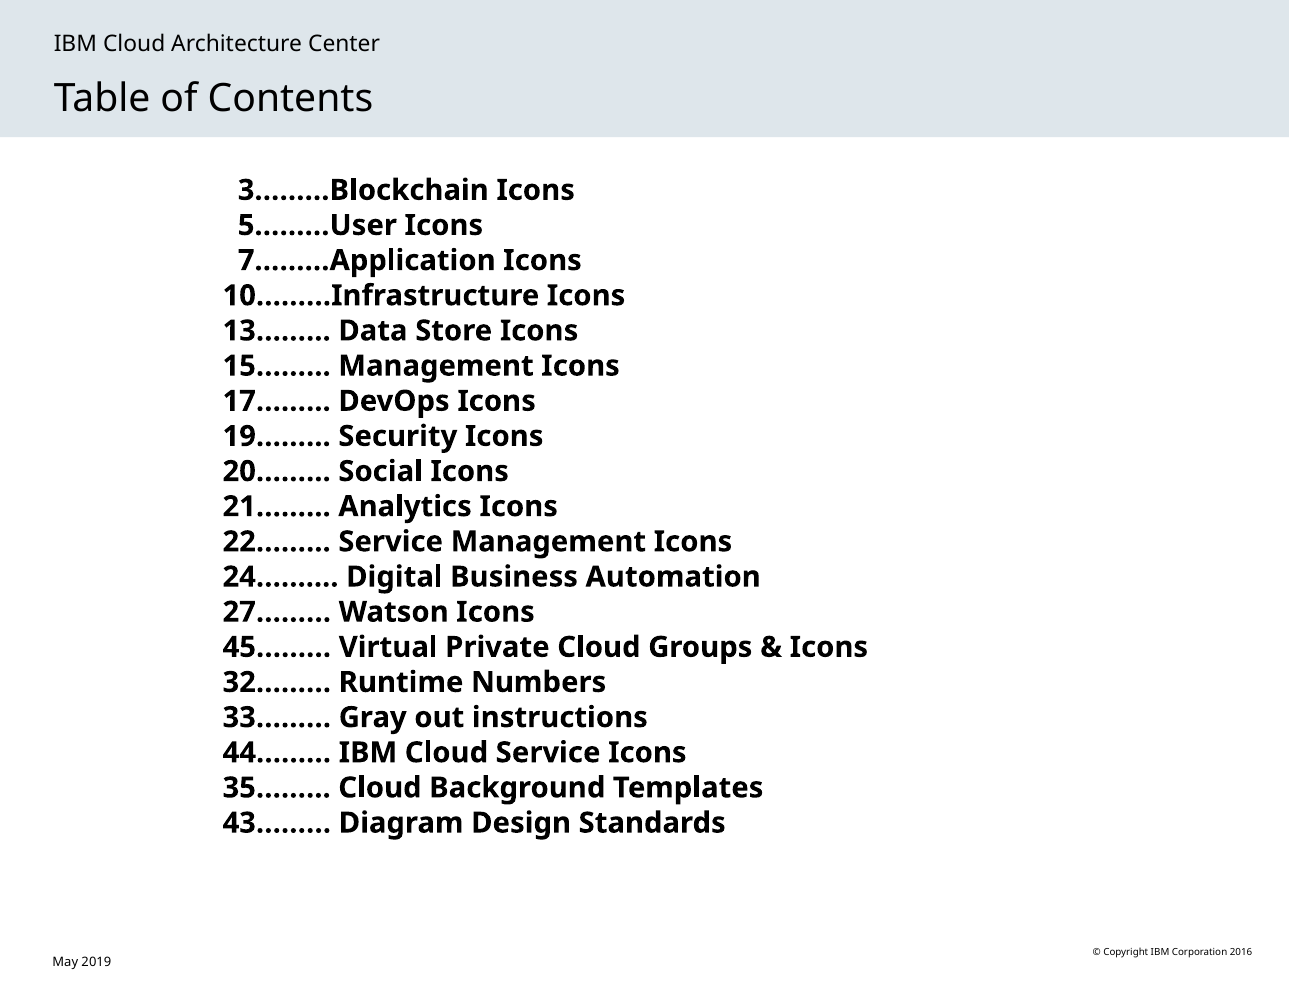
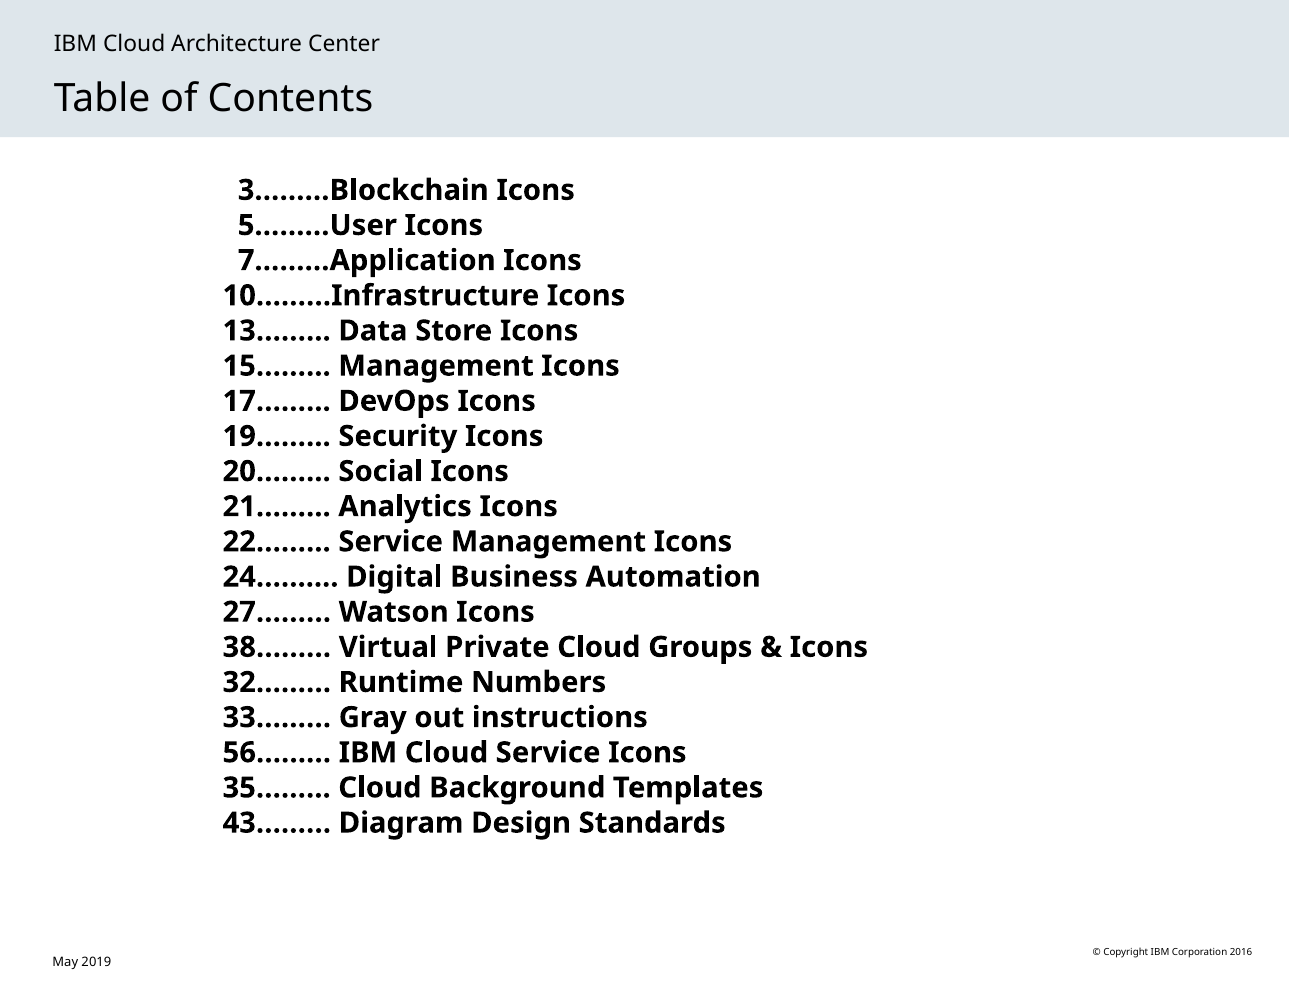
45………: 45……… -> 38………
44………: 44……… -> 56………
